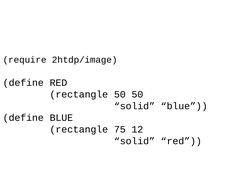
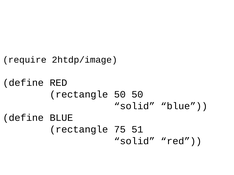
12: 12 -> 51
